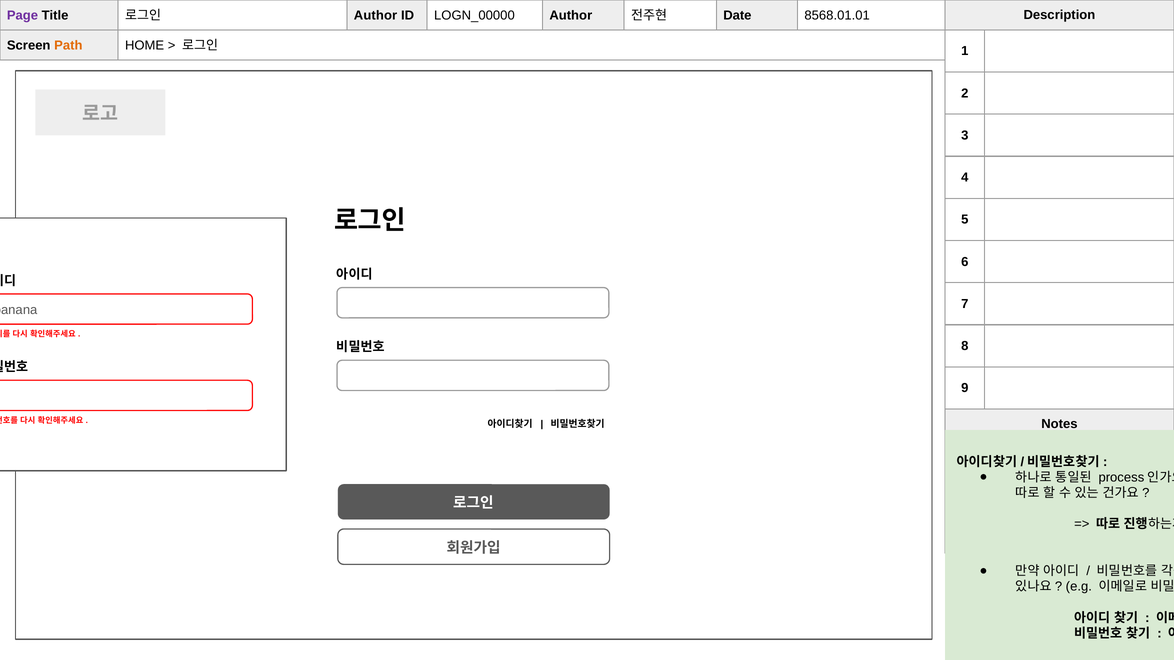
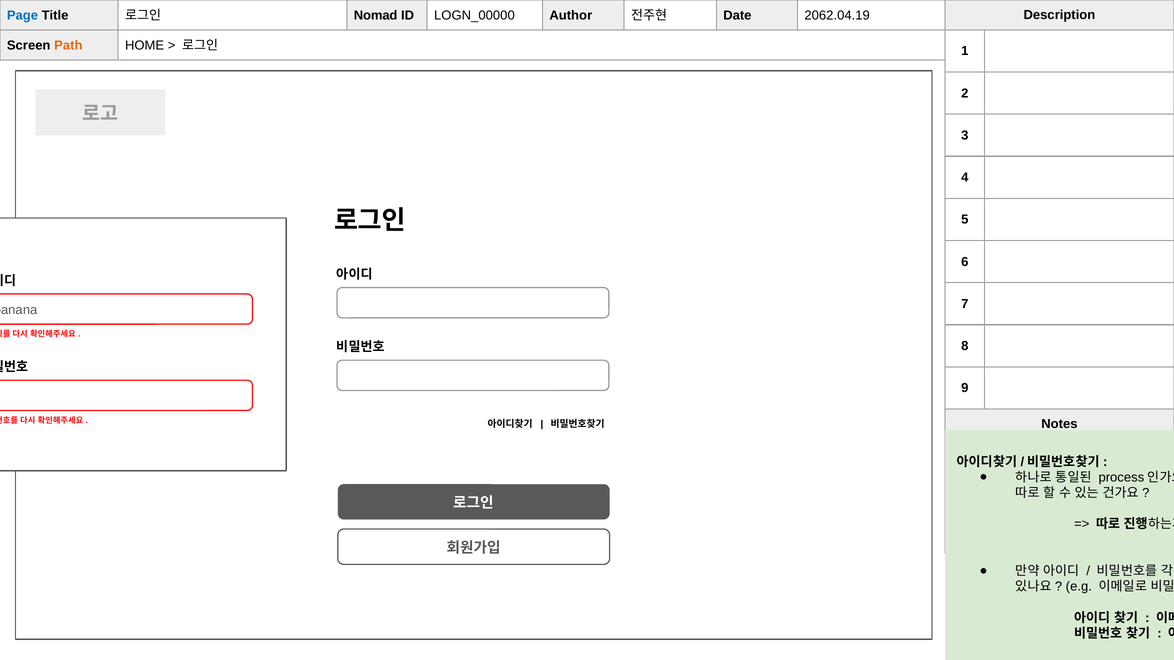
Page colour: purple -> blue
Author at (376, 15): Author -> Nomad
8568.01.01: 8568.01.01 -> 2062.04.19
